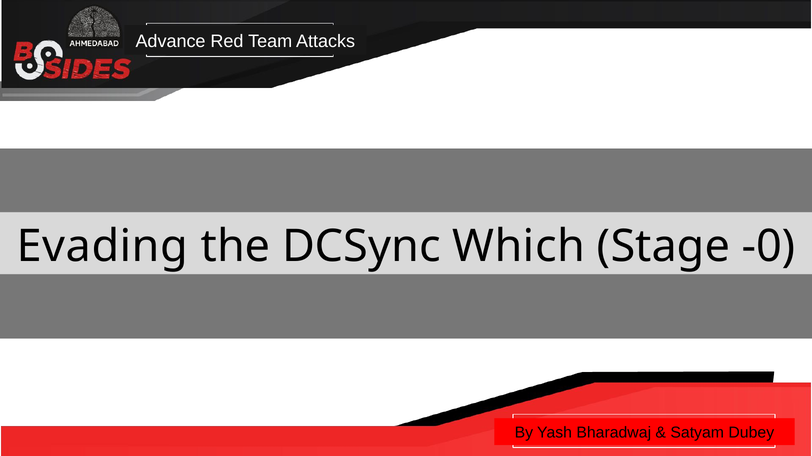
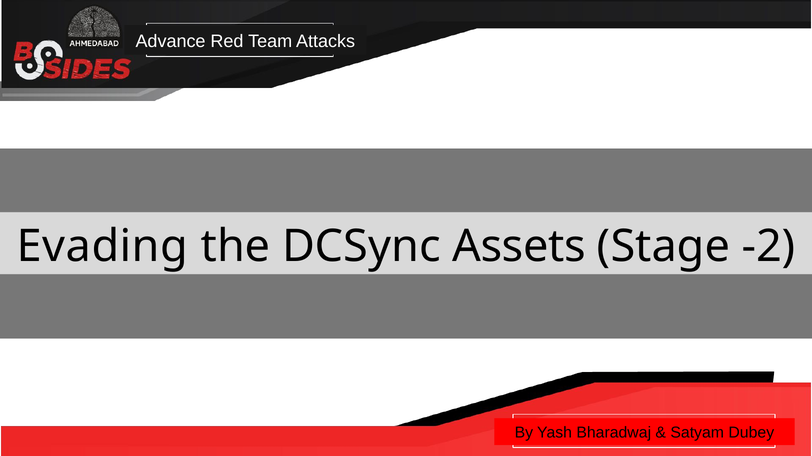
Which: Which -> Assets
-0: -0 -> -2
